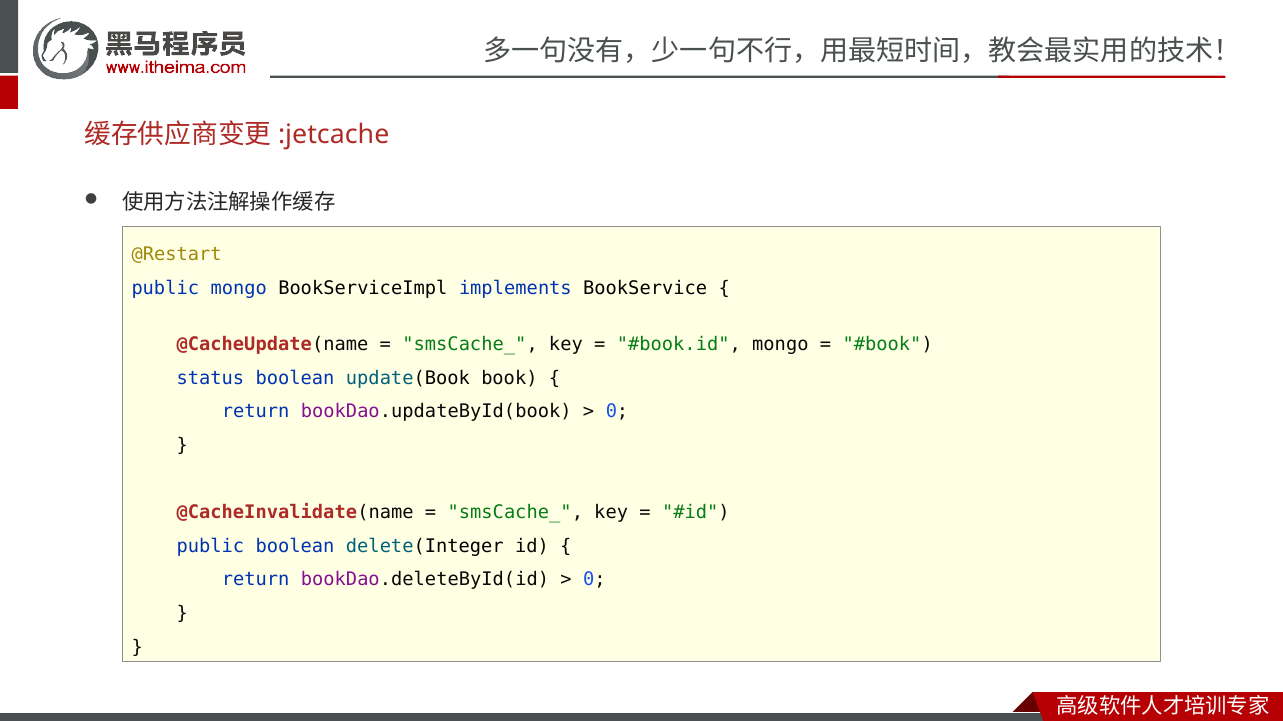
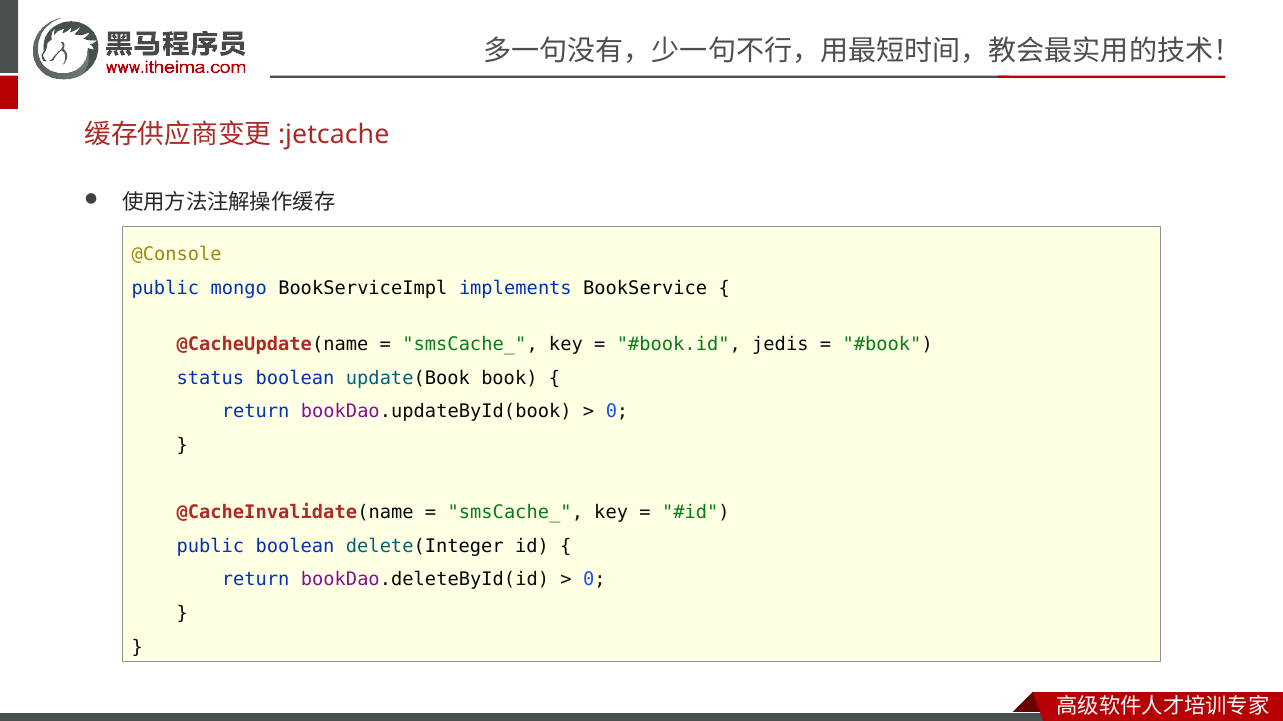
@Restart: @Restart -> @Console
mongo at (780, 345): mongo -> jedis
